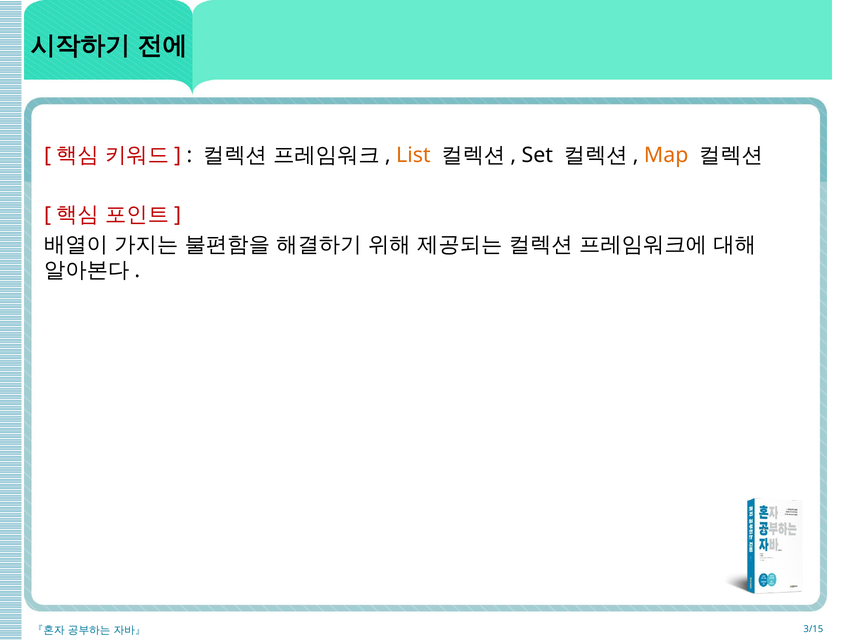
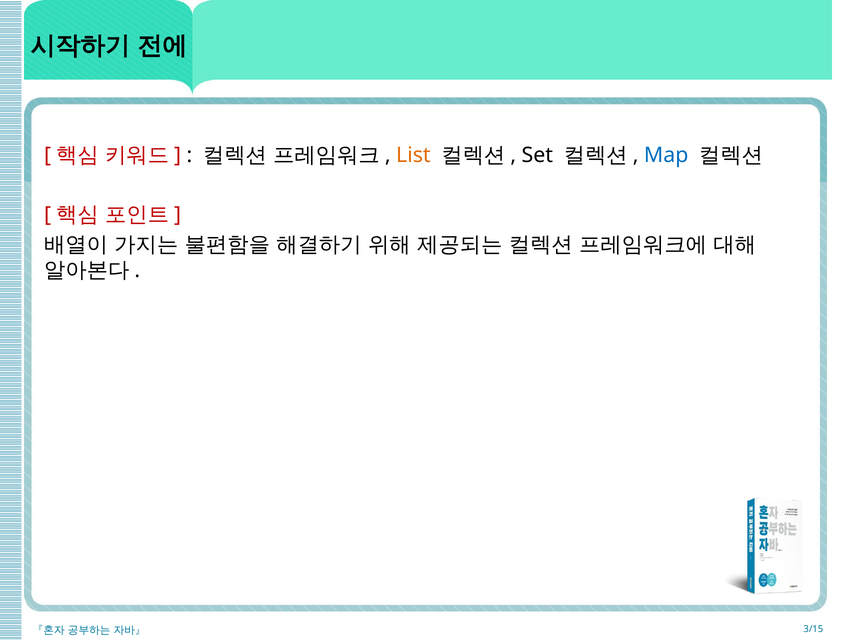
Map colour: orange -> blue
